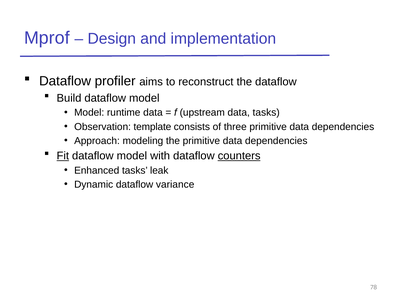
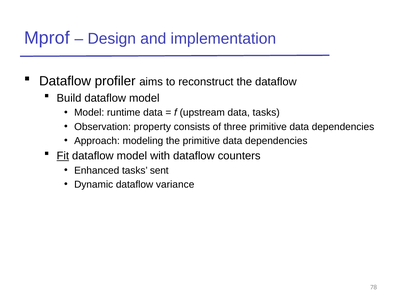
template: template -> property
counters underline: present -> none
leak: leak -> sent
